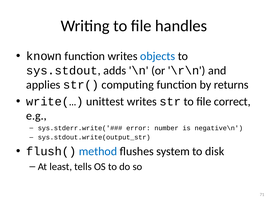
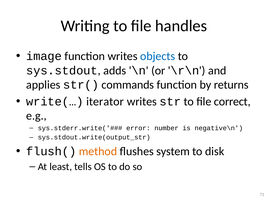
known: known -> image
computing: computing -> commands
unittest: unittest -> iterator
method colour: blue -> orange
